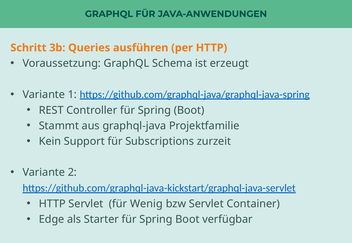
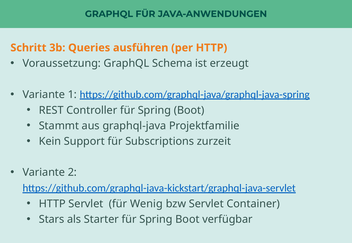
Edge: Edge -> Stars
